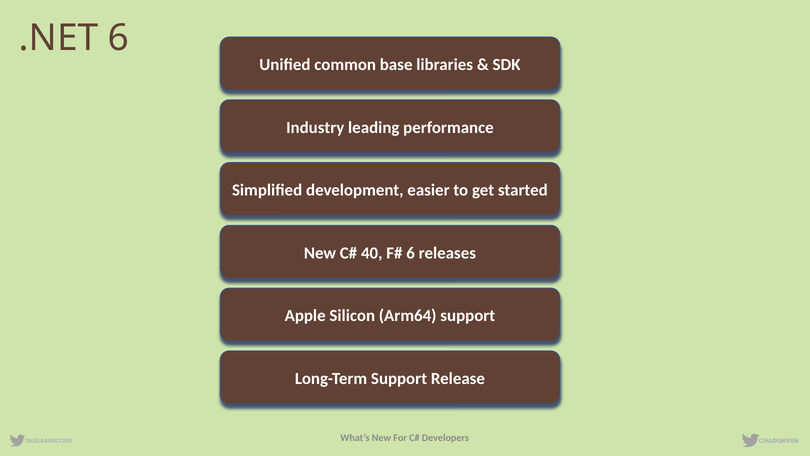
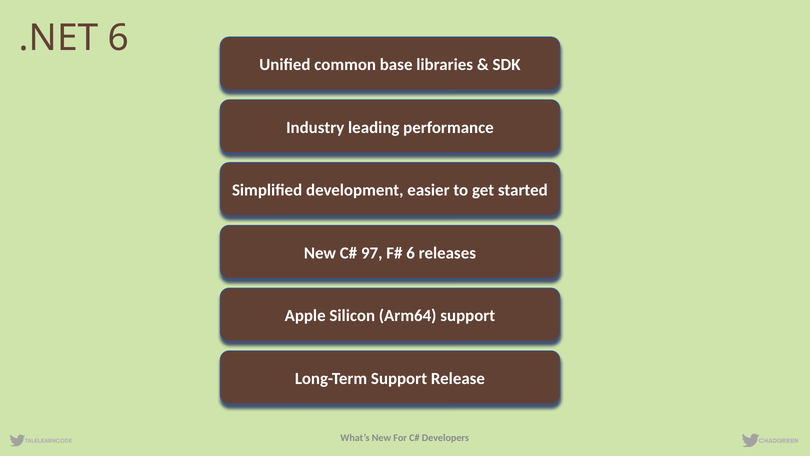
40: 40 -> 97
